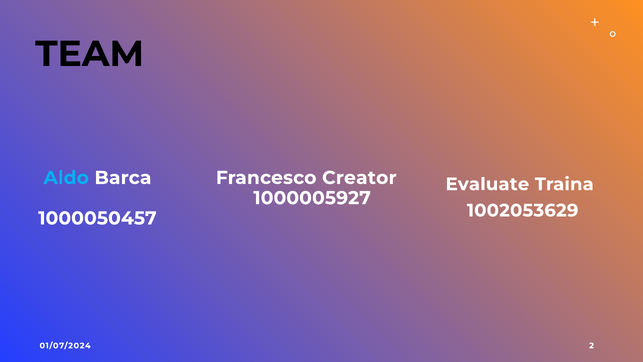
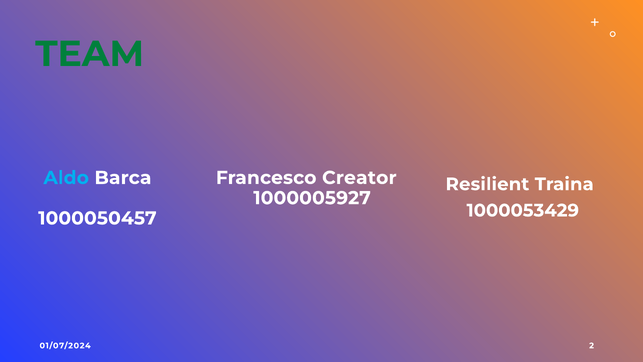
TEAM colour: black -> green
Evaluate: Evaluate -> Resilient
1002053629: 1002053629 -> 1000053429
